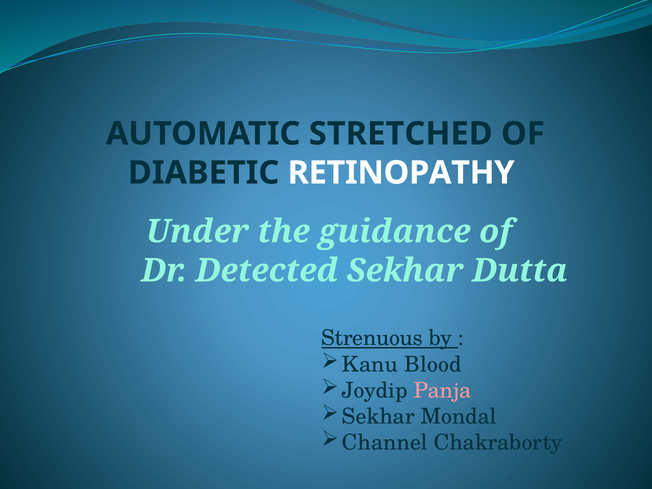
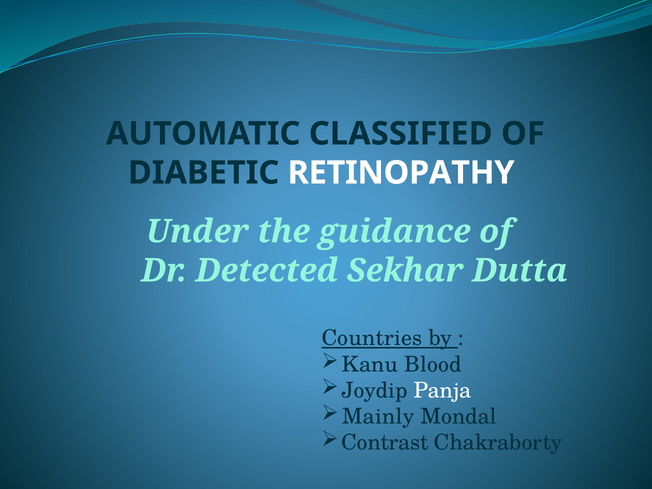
STRETCHED: STRETCHED -> CLASSIFIED
Strenuous: Strenuous -> Countries
Panja colour: pink -> white
Sekhar at (378, 417): Sekhar -> Mainly
Channel: Channel -> Contrast
